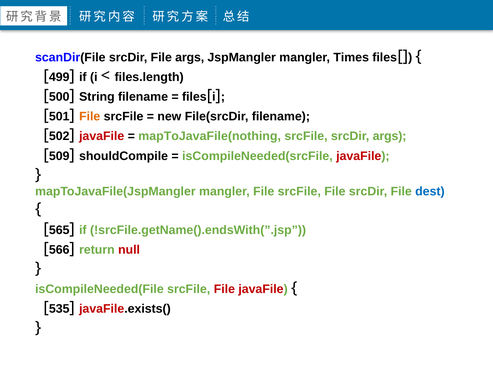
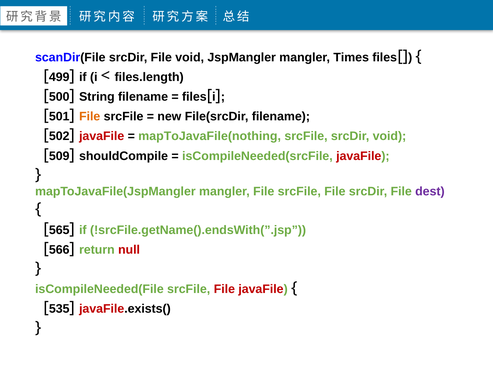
File args: args -> void
srcDir args: args -> void
dest colour: blue -> purple
